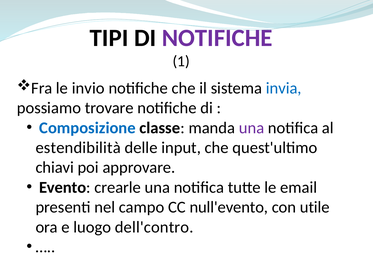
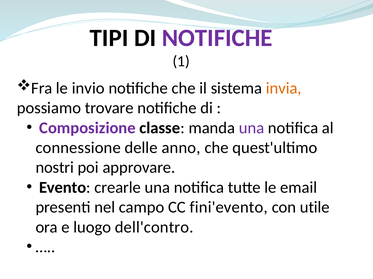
invia colour: blue -> orange
Composizione colour: blue -> purple
estendibilità: estendibilità -> connessione
input: input -> anno
chiavi: chiavi -> nostri
null'evento: null'evento -> fini'evento
